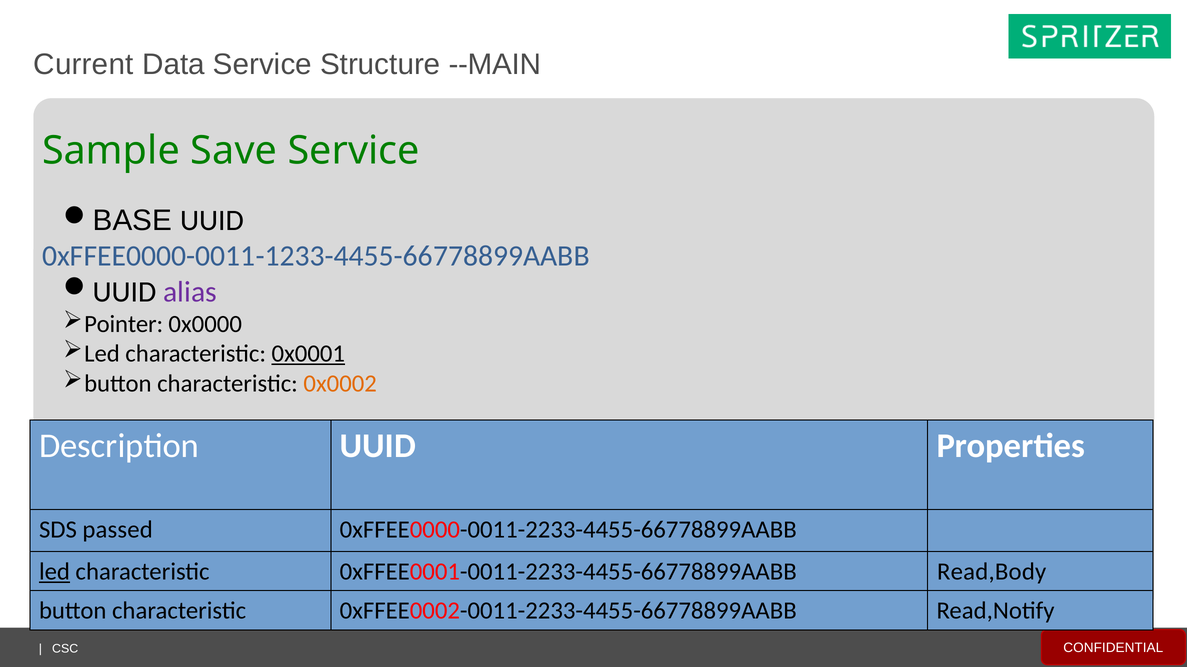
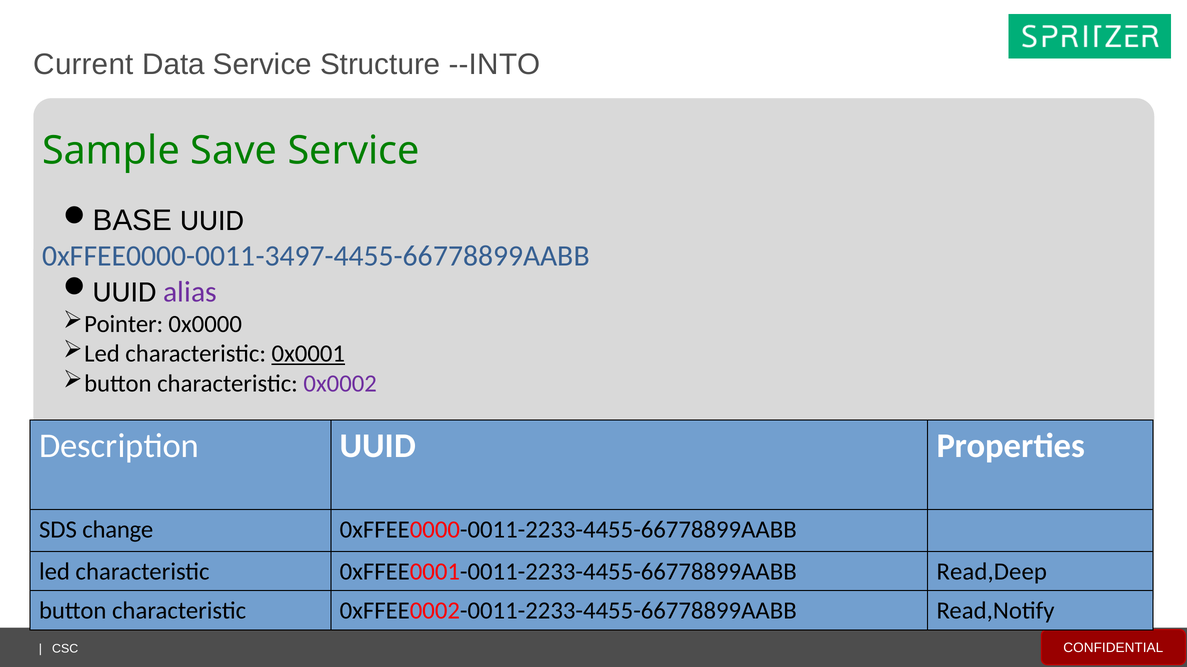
--MAIN: --MAIN -> --INTO
0xFFEE0000-0011-1233-4455-66778899AABB: 0xFFEE0000-0011-1233-4455-66778899AABB -> 0xFFEE0000-0011-3497-4455-66778899AABB
0x0002 colour: orange -> purple
passed: passed -> change
led at (54, 572) underline: present -> none
Read,Body: Read,Body -> Read,Deep
